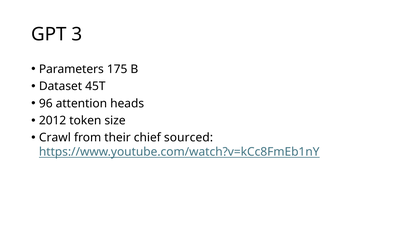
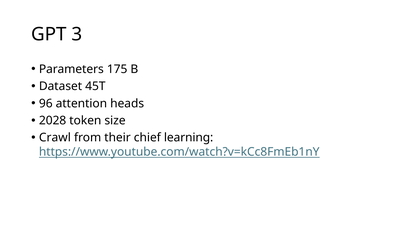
2012: 2012 -> 2028
sourced: sourced -> learning
